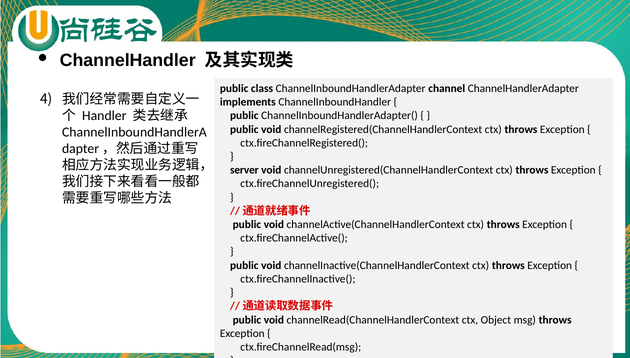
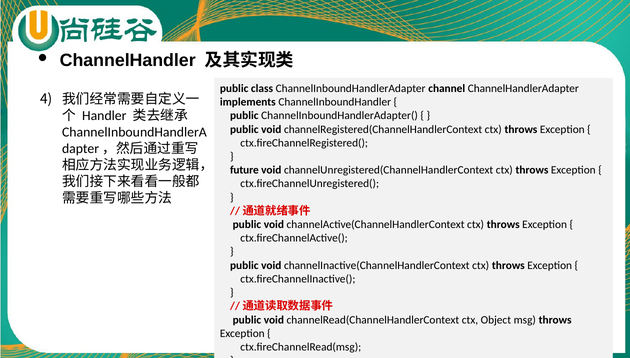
server: server -> future
